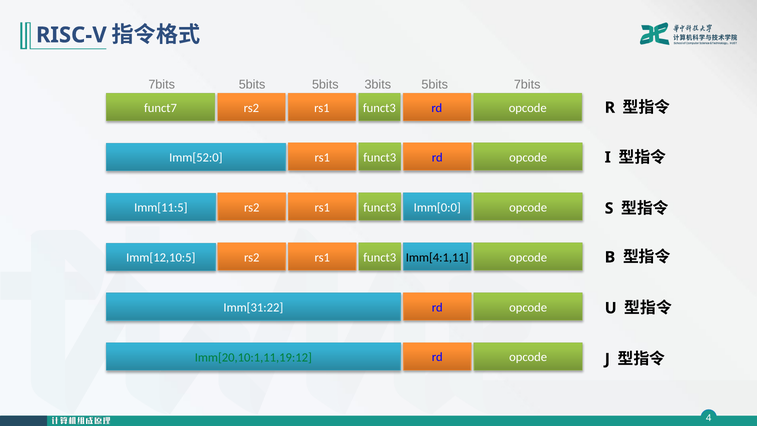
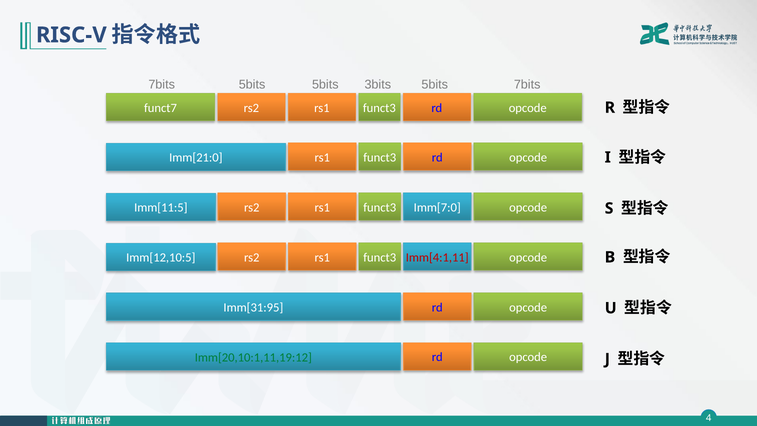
Imm[52:0: Imm[52:0 -> Imm[21:0
Imm[0:0: Imm[0:0 -> Imm[7:0
Imm[4:1,11 colour: black -> red
Imm[31:22: Imm[31:22 -> Imm[31:95
